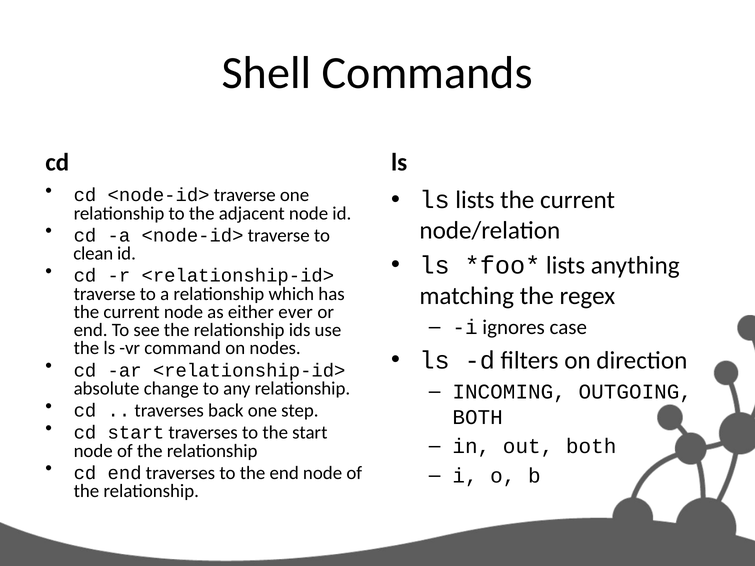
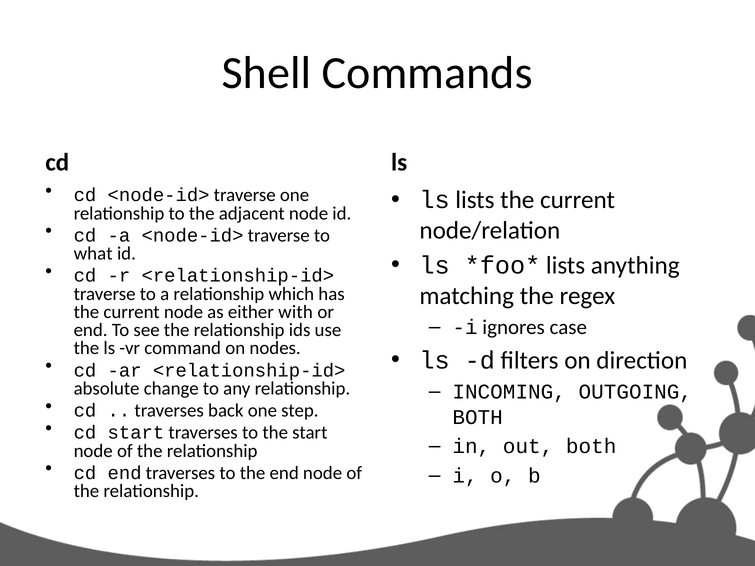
clean: clean -> what
ever: ever -> with
